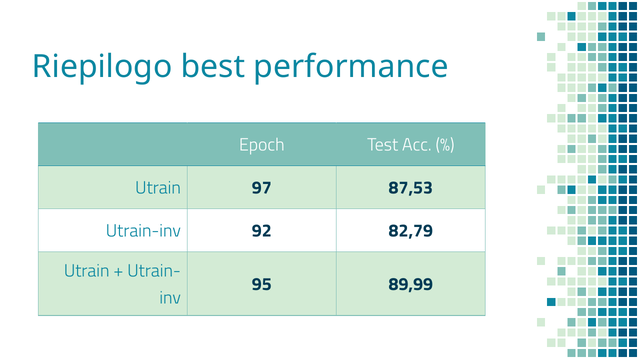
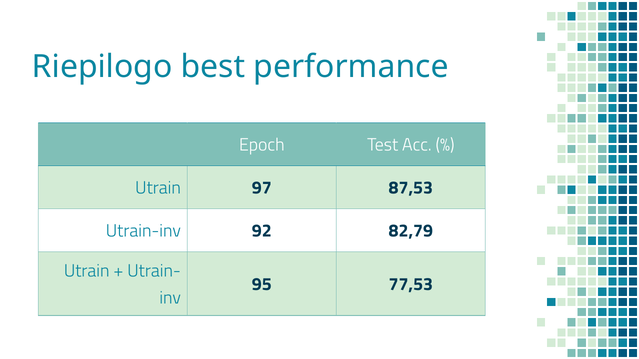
89,99: 89,99 -> 77,53
